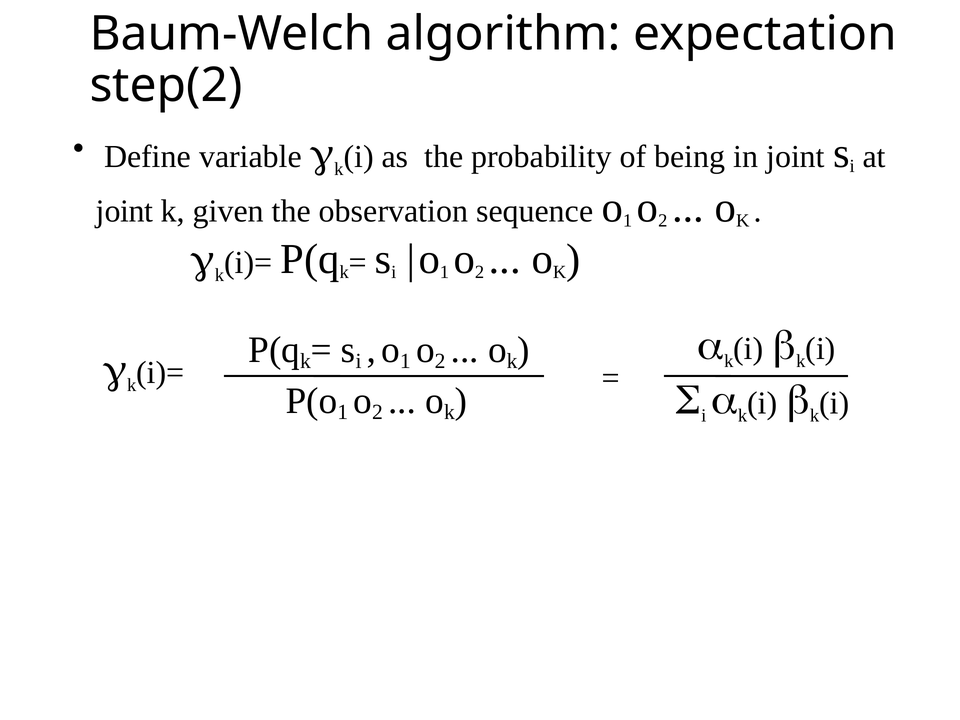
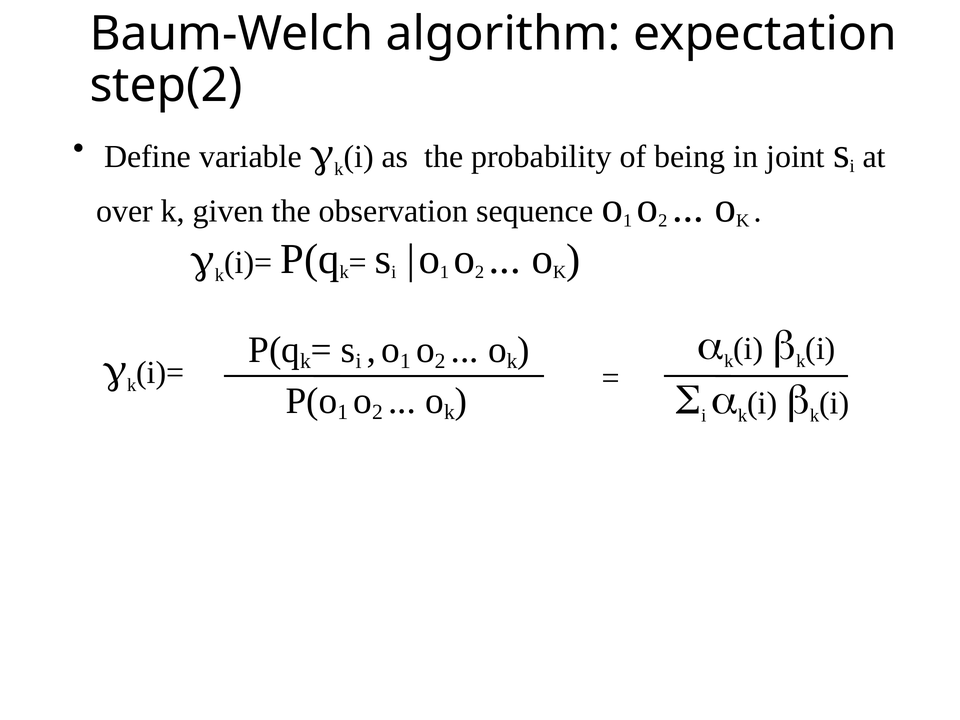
joint at (125, 211): joint -> over
